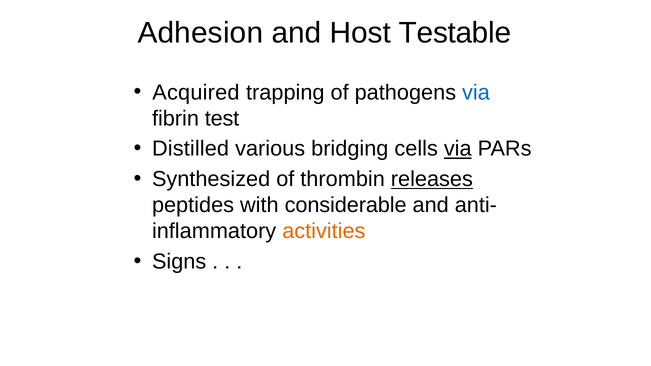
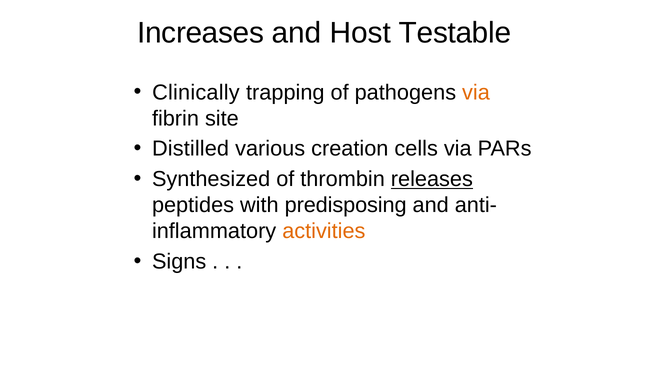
Adhesion: Adhesion -> Increases
Acquired: Acquired -> Clinically
via at (476, 92) colour: blue -> orange
test: test -> site
bridging: bridging -> creation
via at (458, 149) underline: present -> none
considerable: considerable -> predisposing
